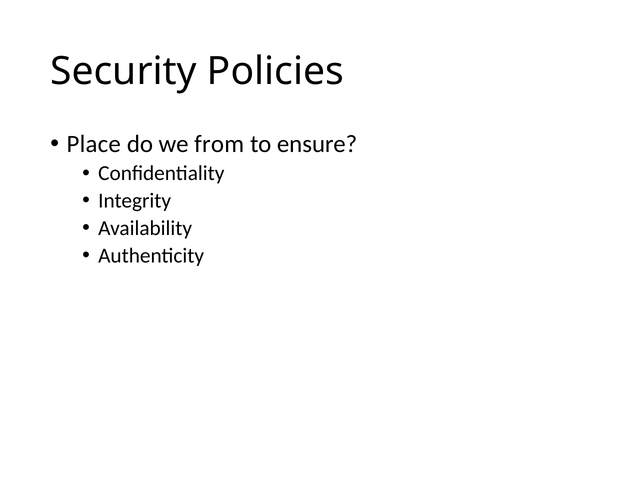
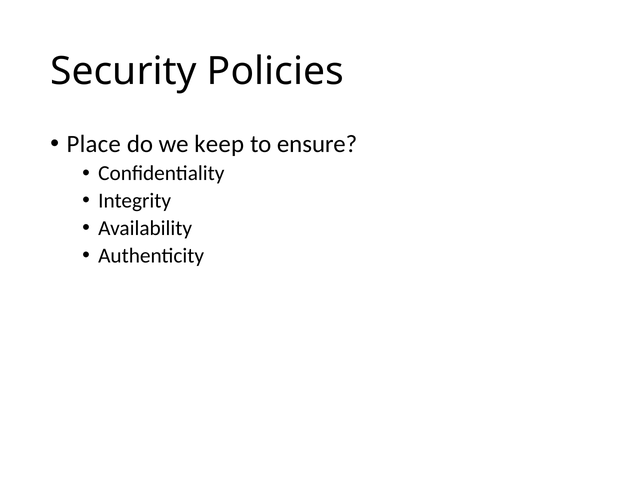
from: from -> keep
